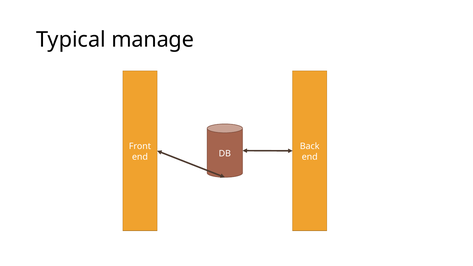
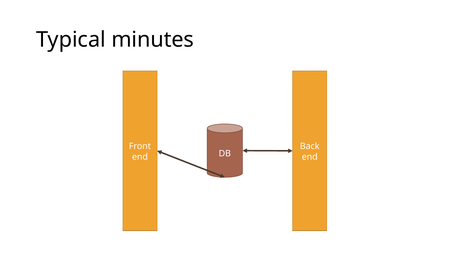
manage: manage -> minutes
